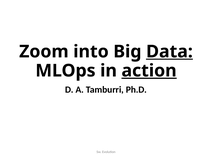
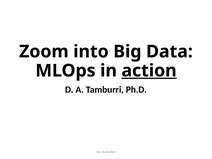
Data underline: present -> none
